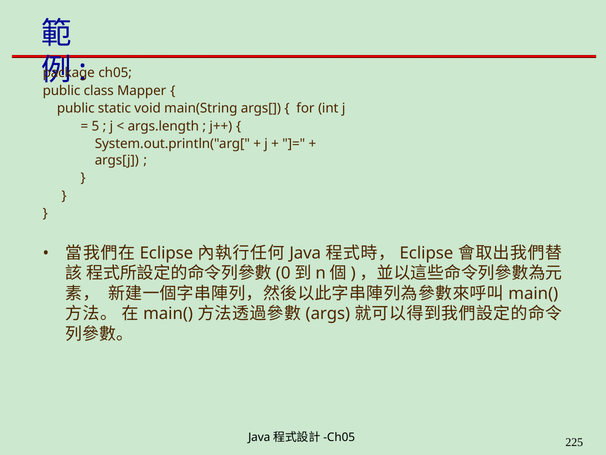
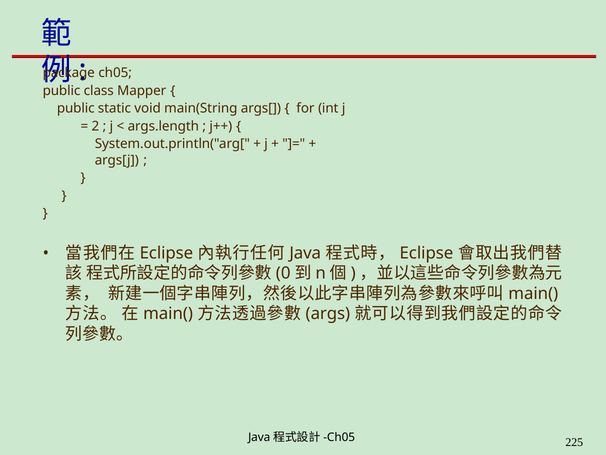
5: 5 -> 2
